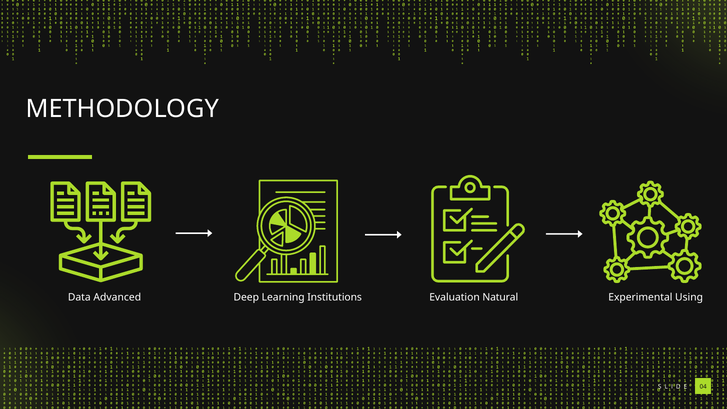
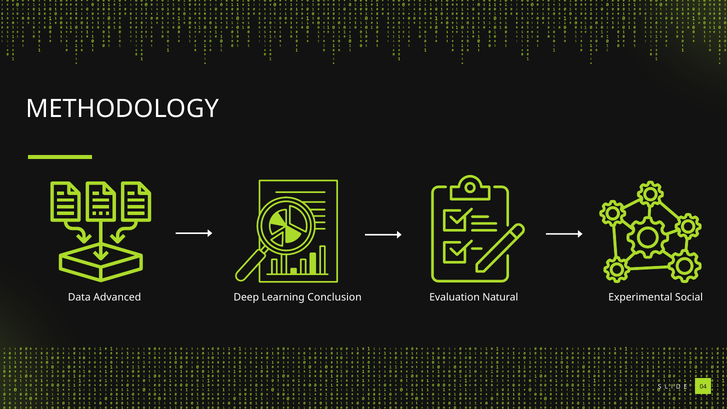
Institutions: Institutions -> Conclusion
Using: Using -> Social
